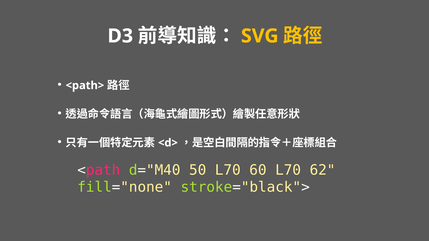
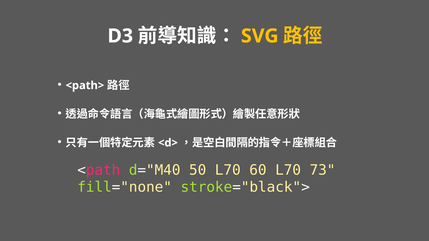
62: 62 -> 73
